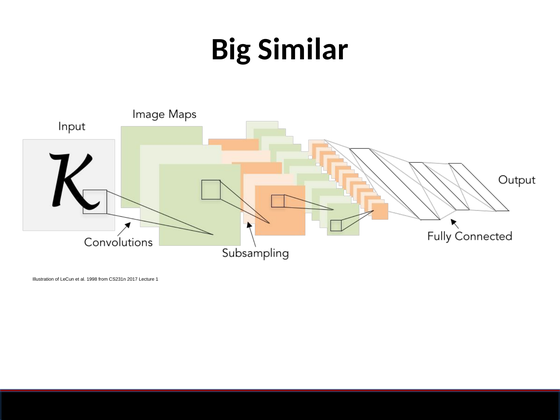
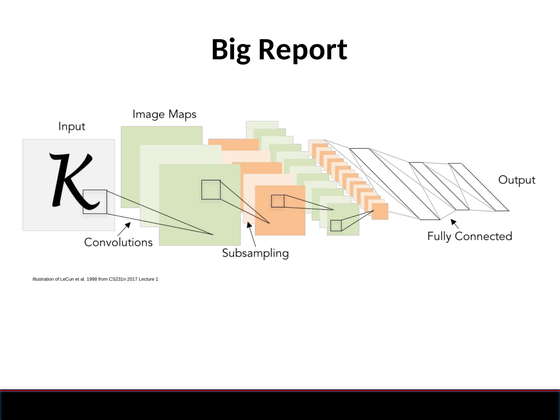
Similar: Similar -> Report
